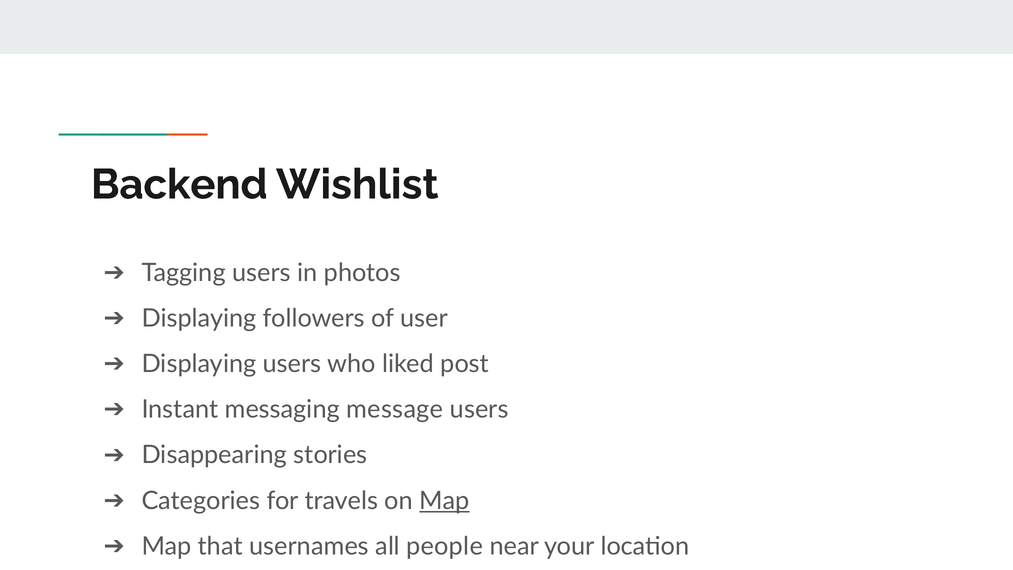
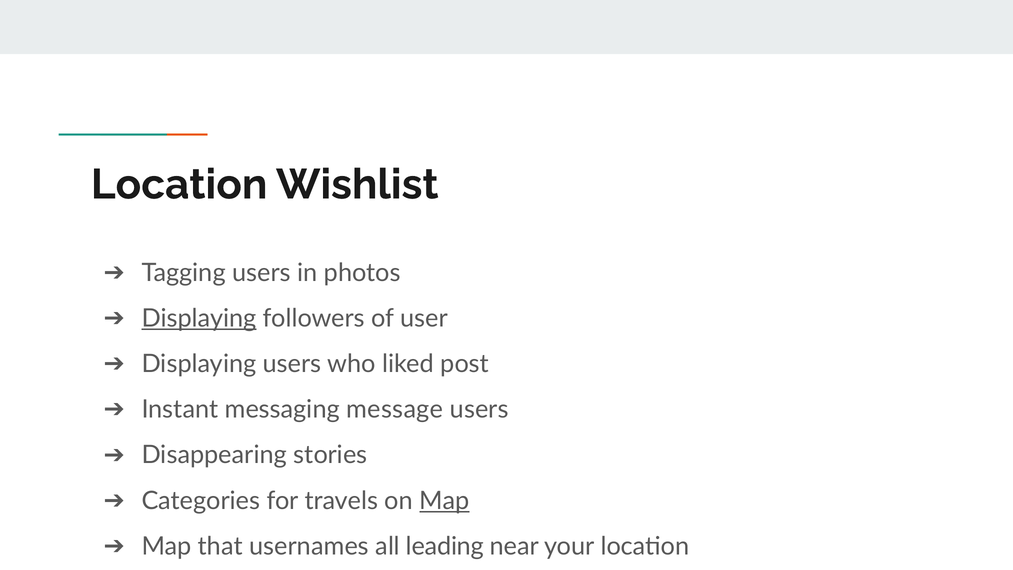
Backend at (179, 184): Backend -> Location
Displaying at (199, 318) underline: none -> present
people: people -> leading
